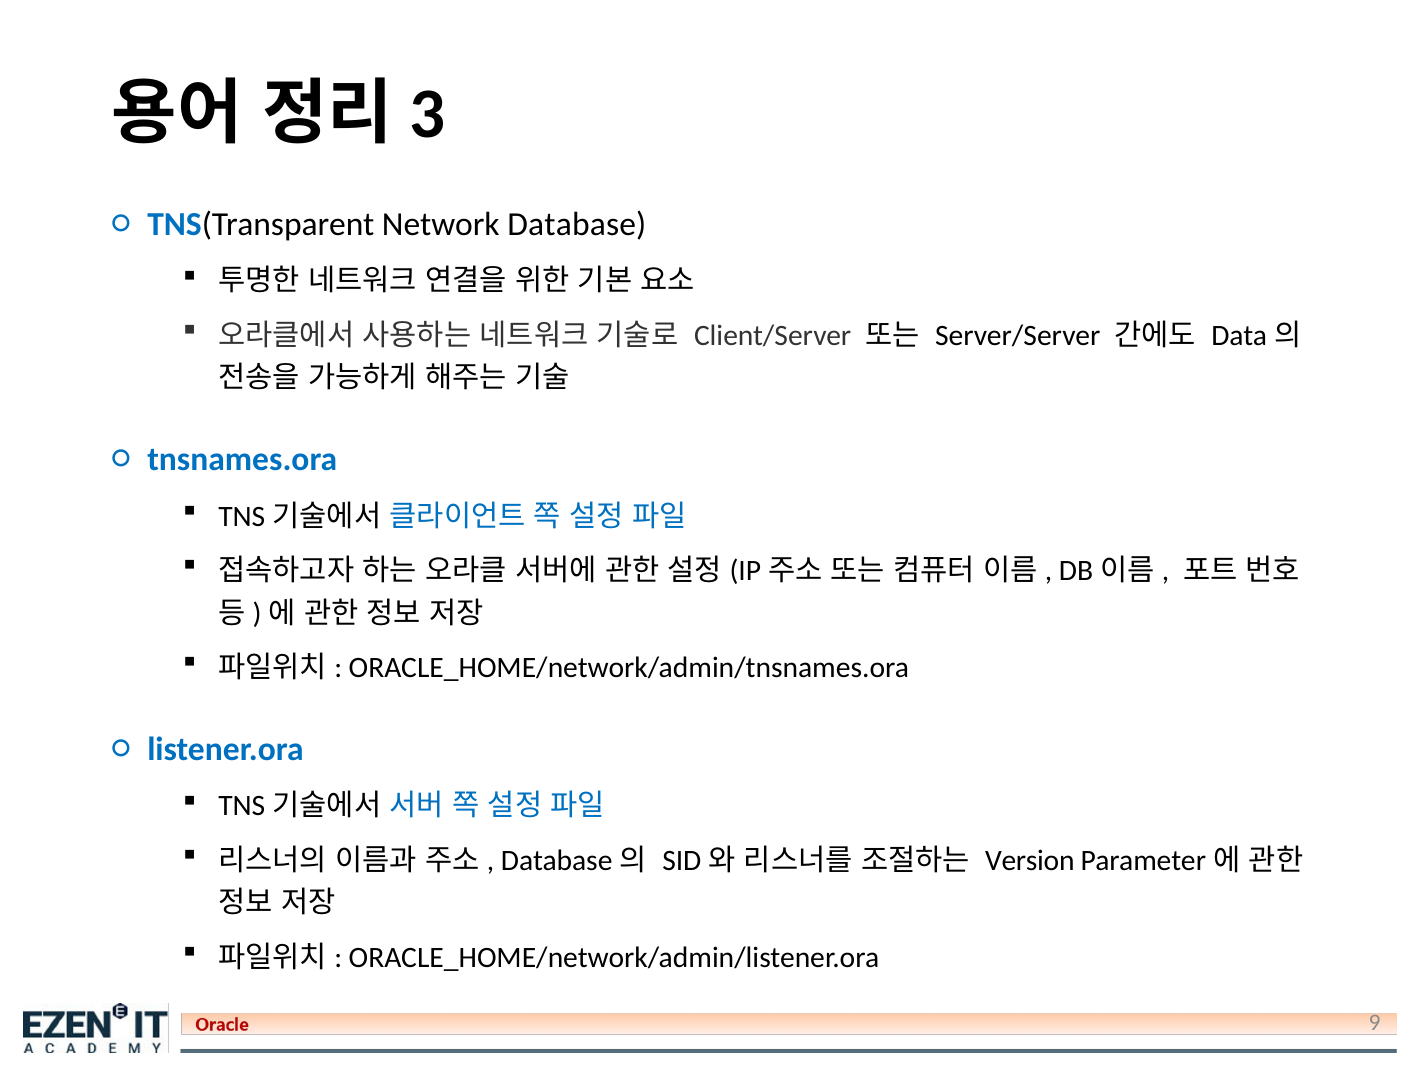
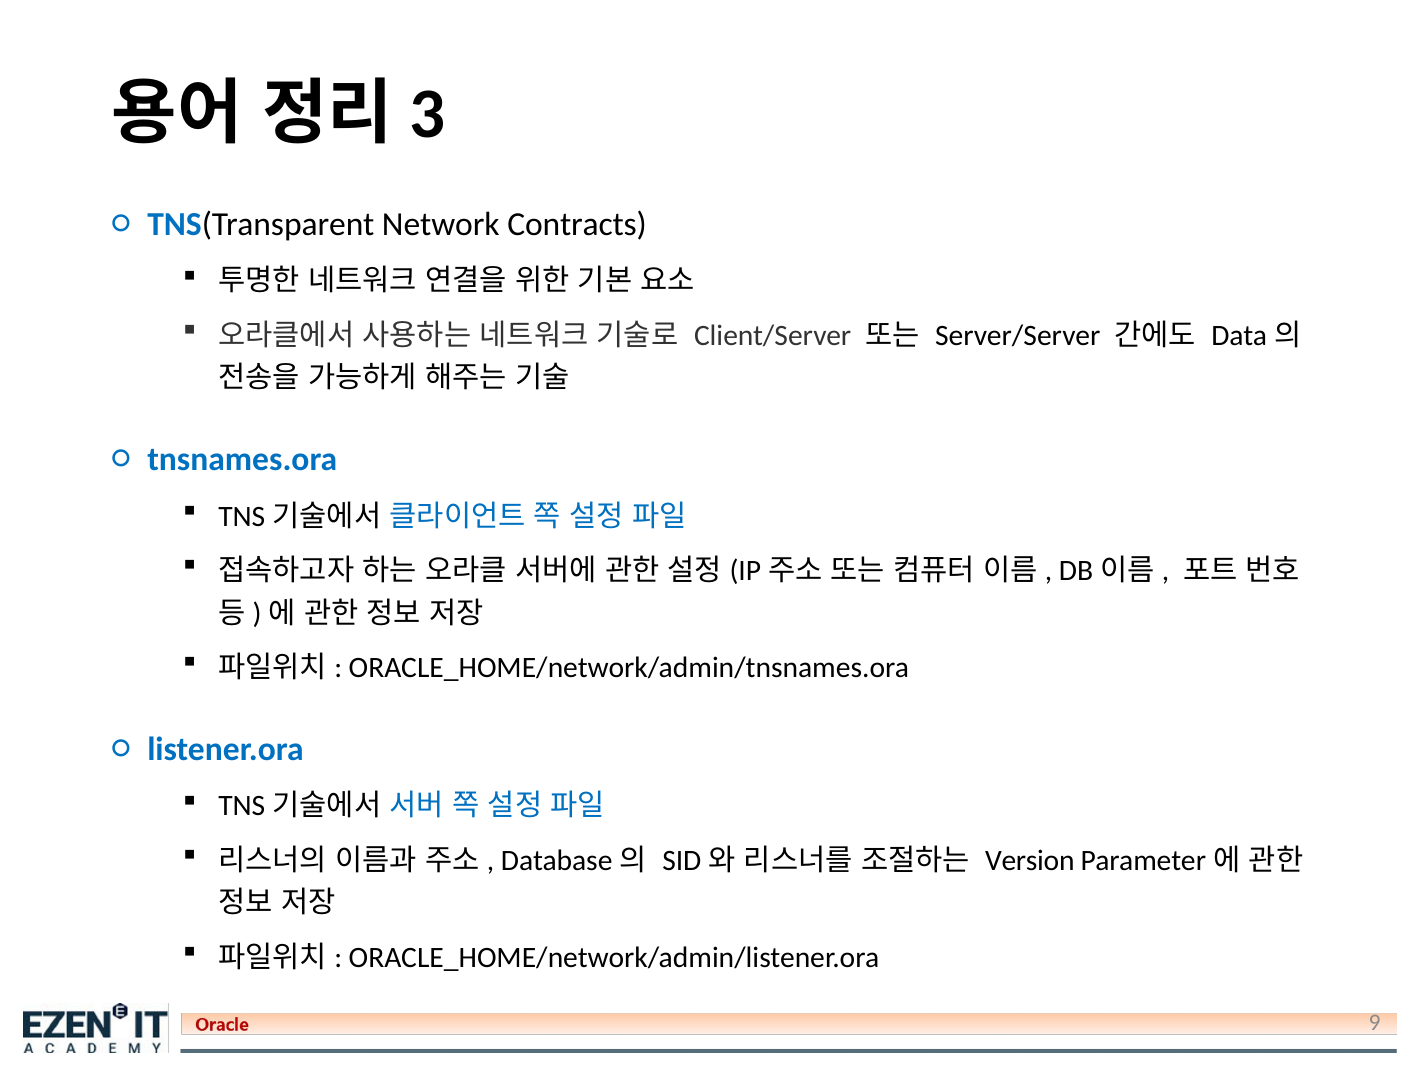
Database: Database -> Contracts
